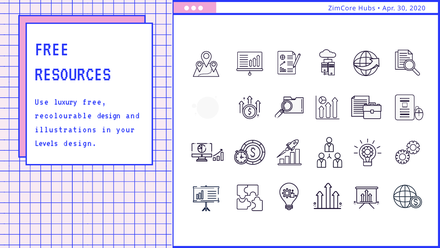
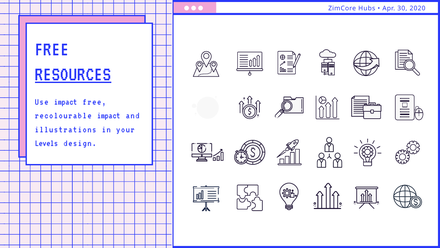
RESOURCES underline: none -> present
Use luxury: luxury -> impact
recolourable design: design -> impact
